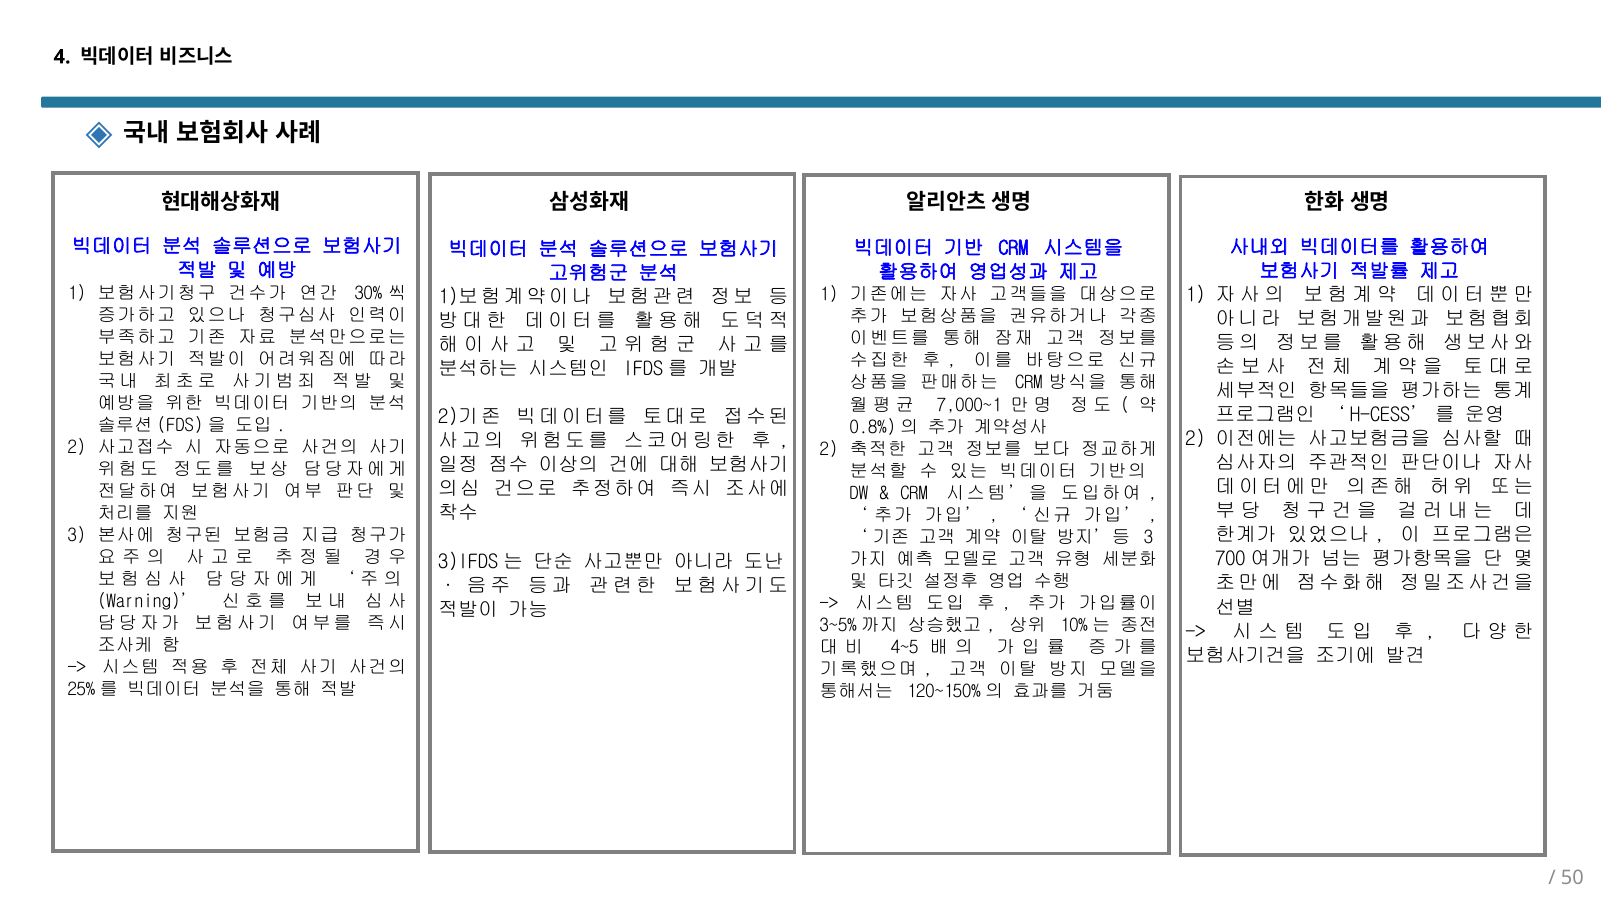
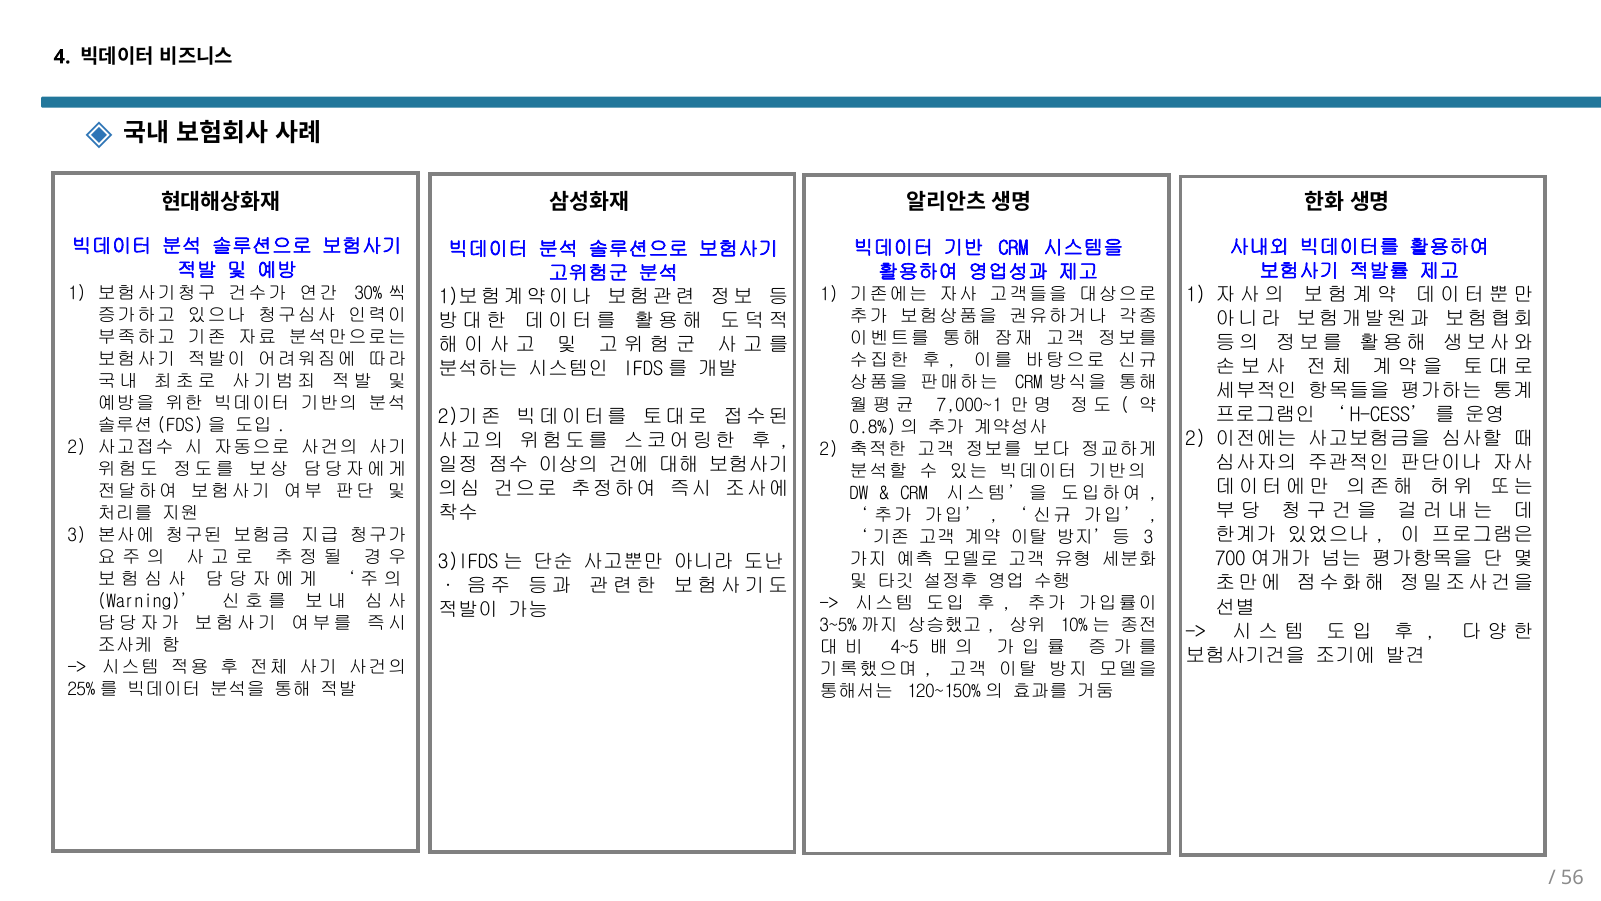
50: 50 -> 56
